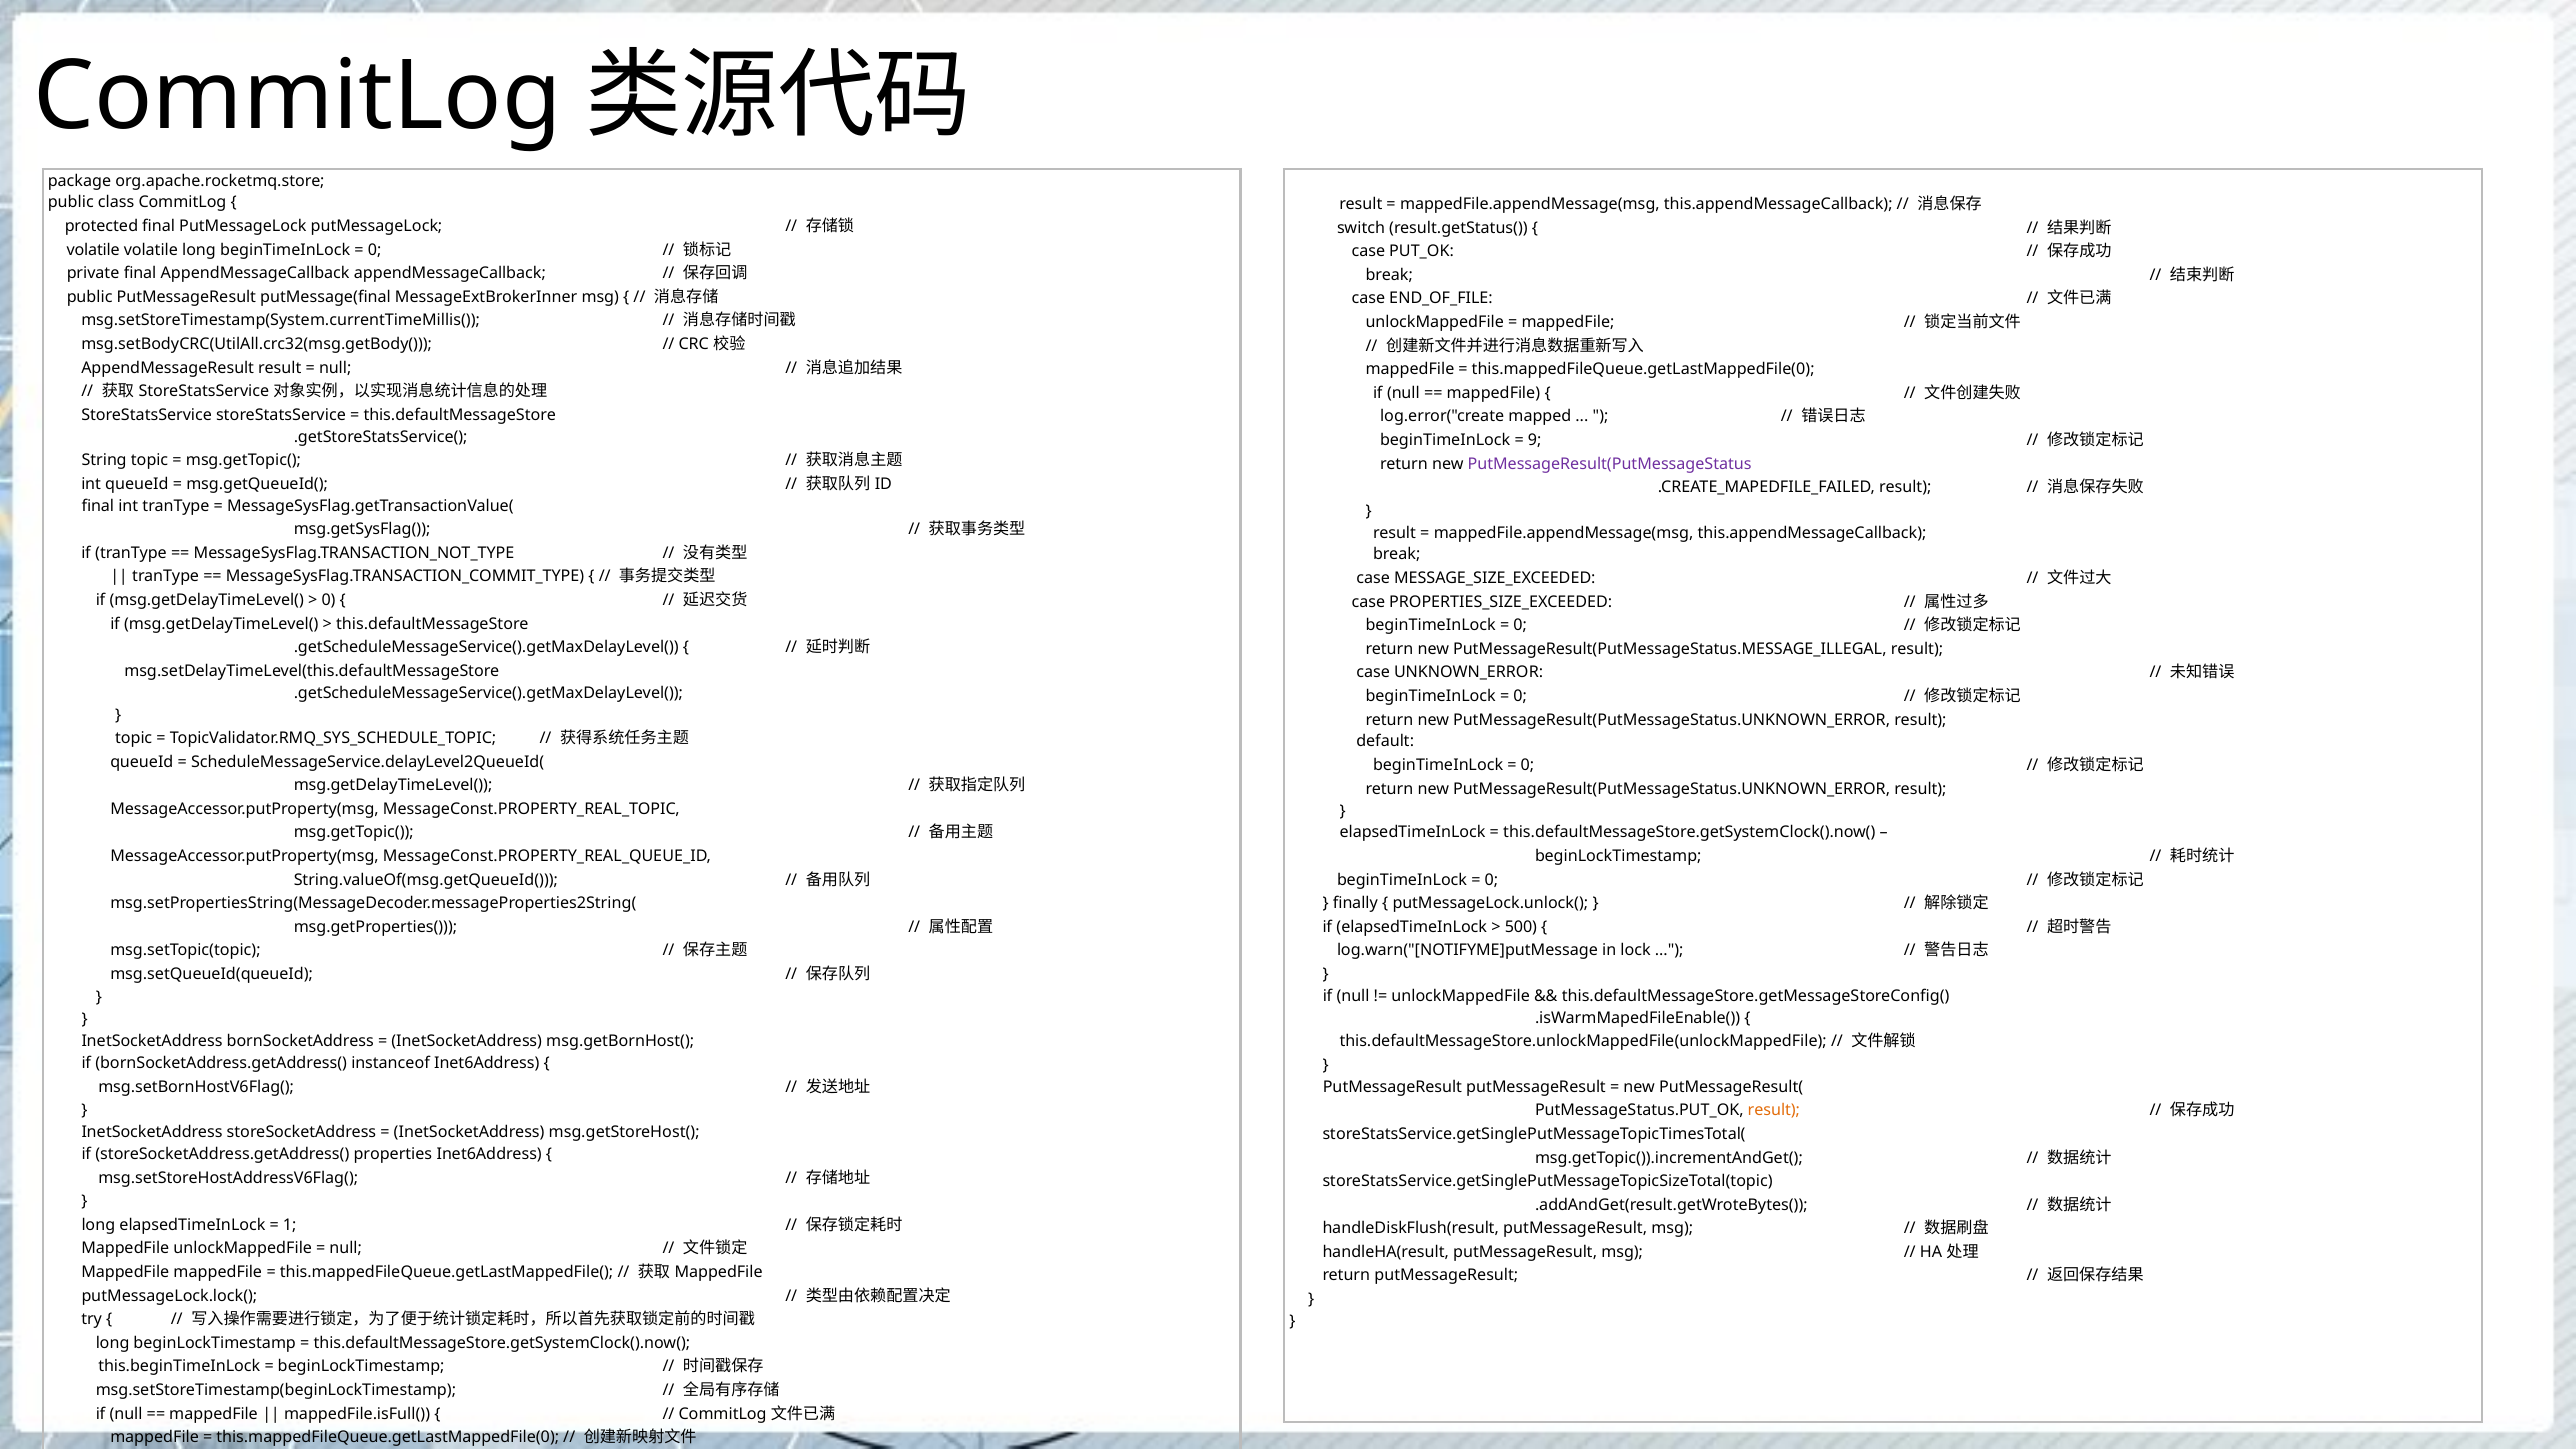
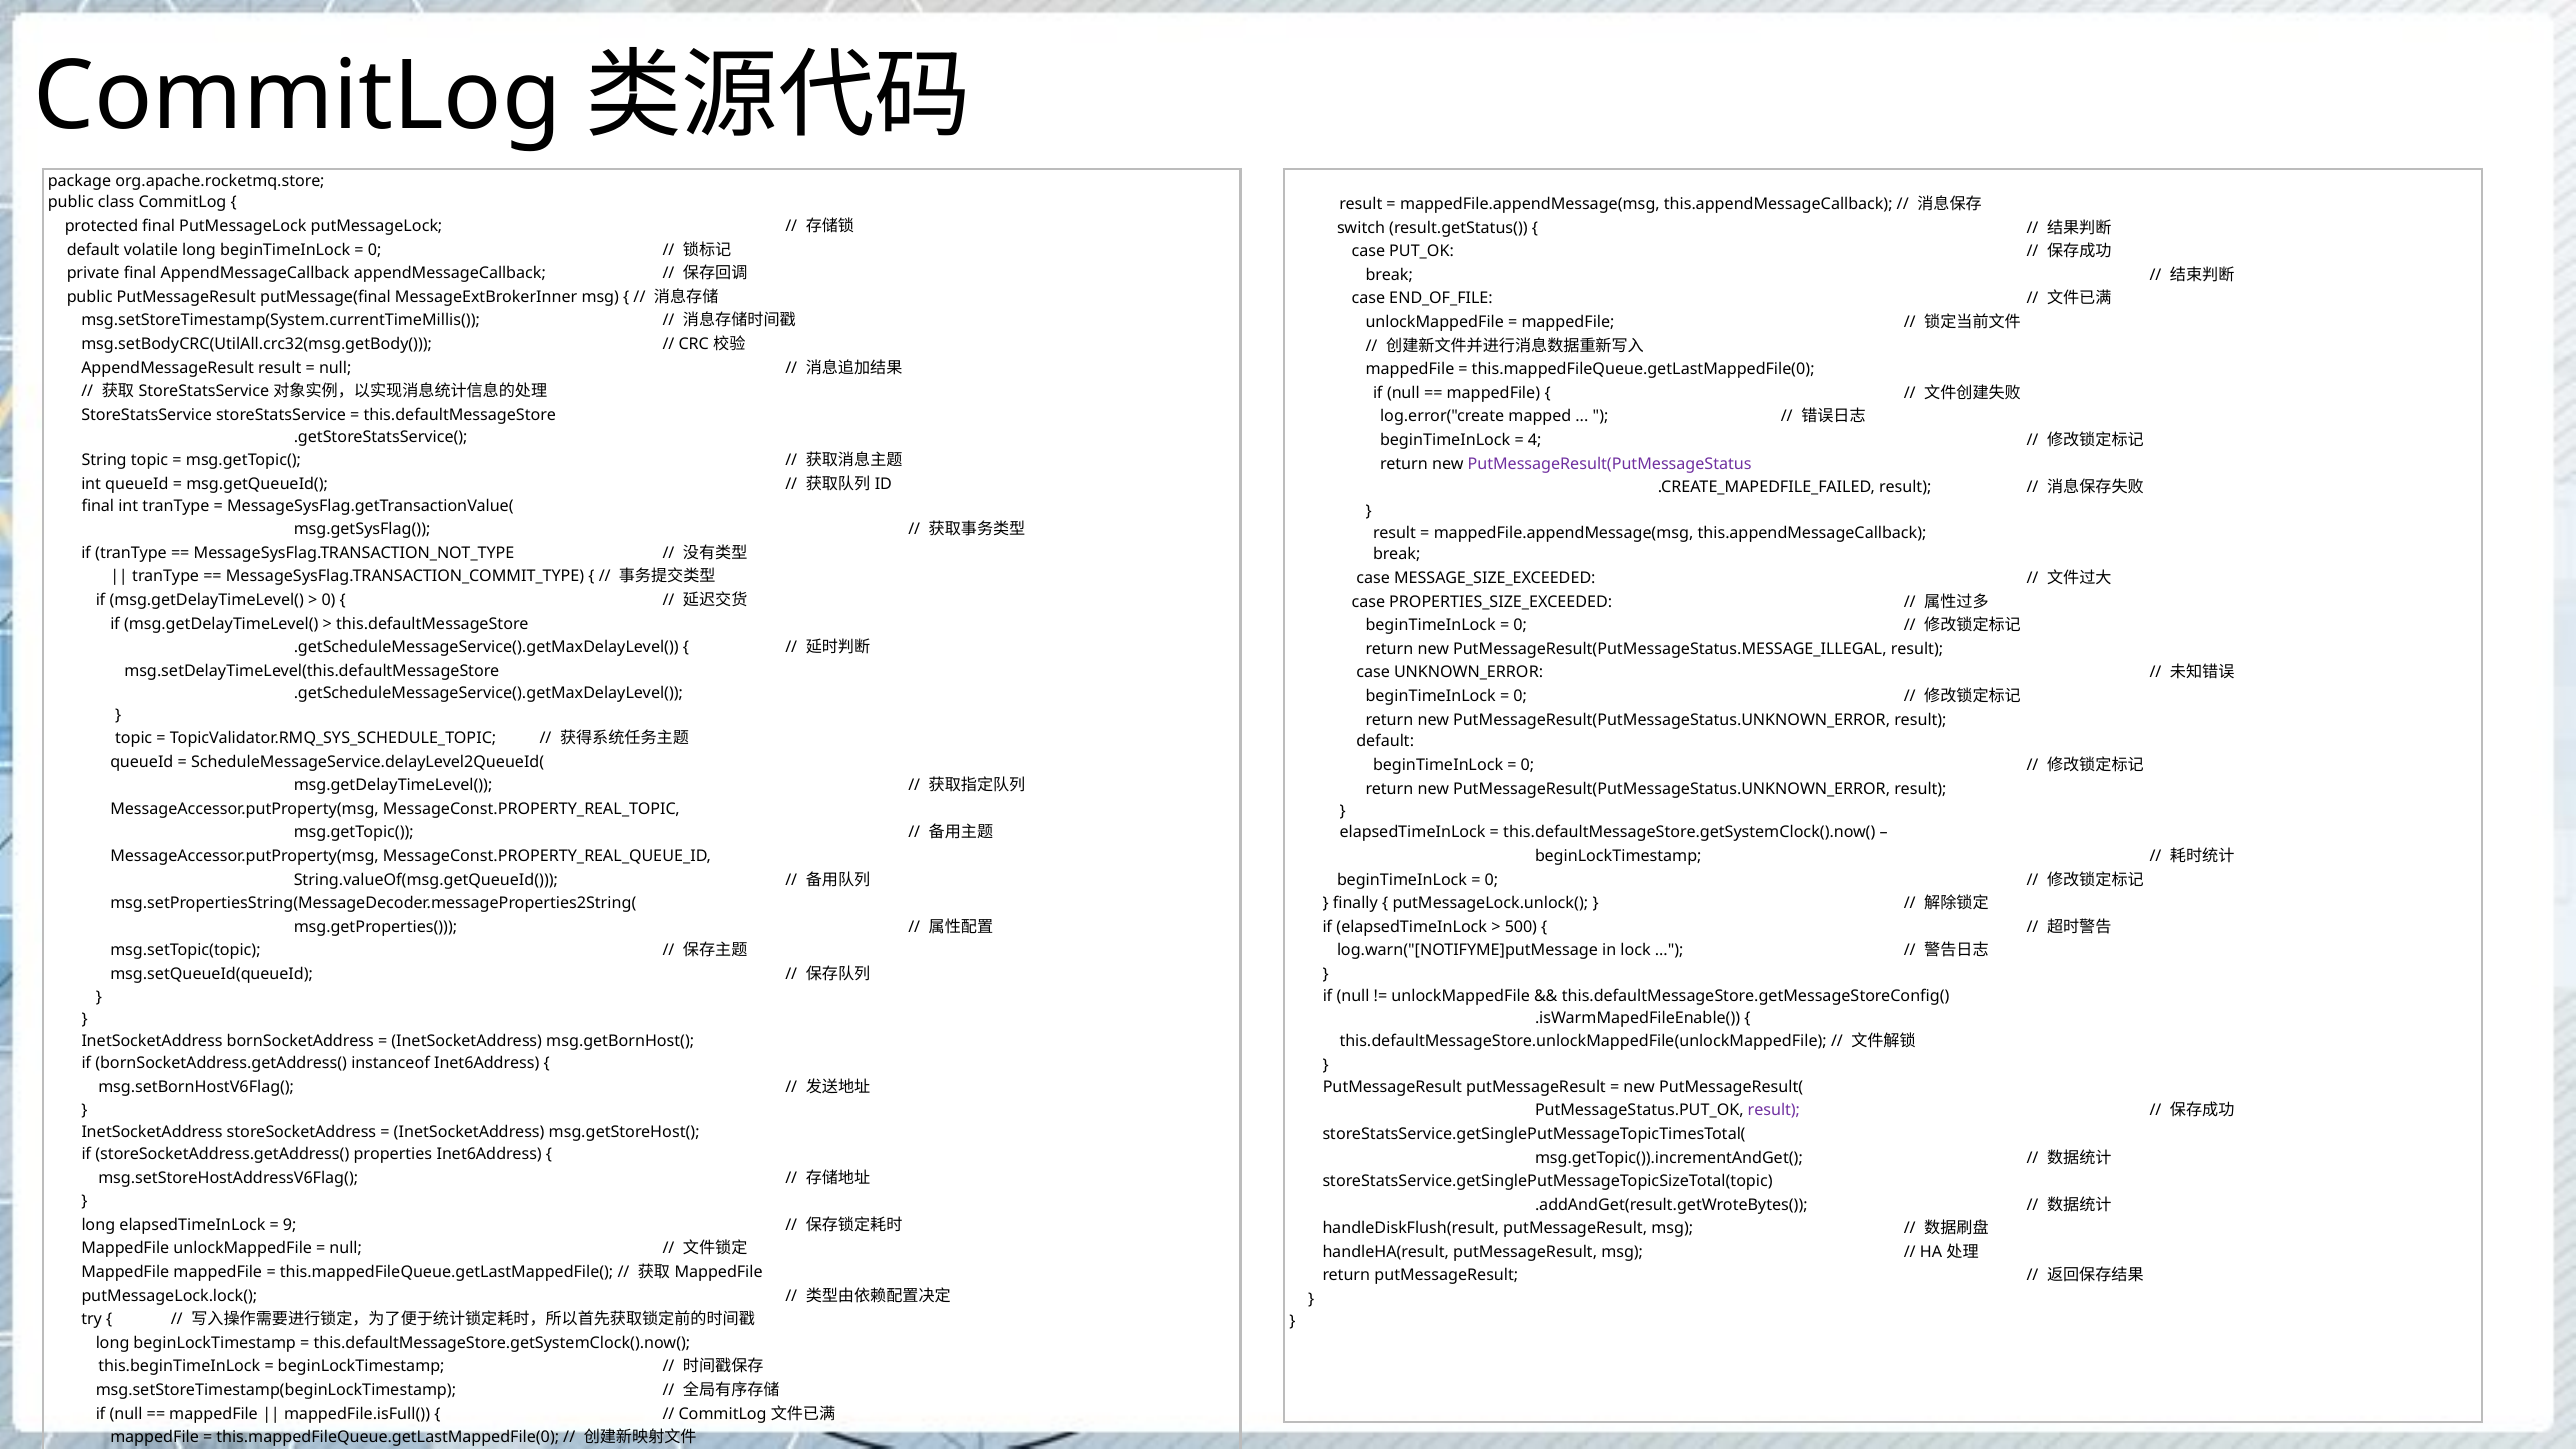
volatile at (93, 250): volatile -> default
9: 9 -> 4
result at (1774, 1111) colour: orange -> purple
1: 1 -> 9
